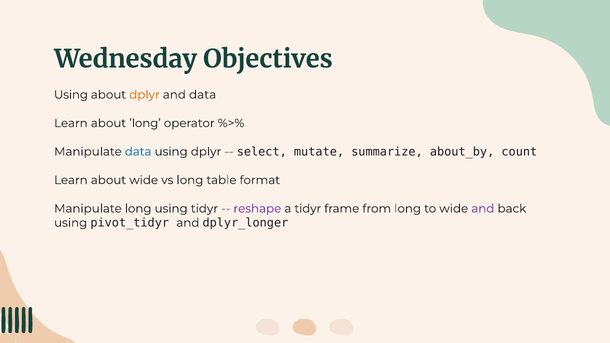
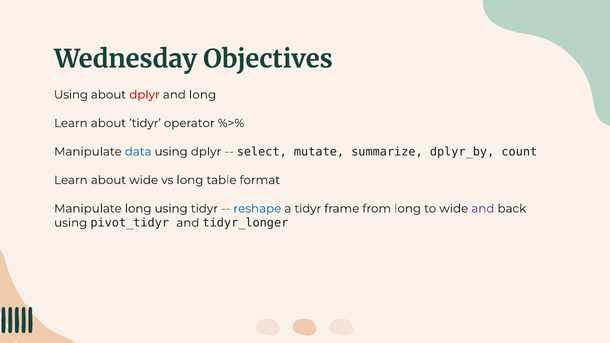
dplyr at (145, 95) colour: orange -> red
and data: data -> long
’long: ’long -> ’tidyr
about_by: about_by -> dplyr_by
reshape colour: purple -> blue
dplyr_longer: dplyr_longer -> tidyr_longer
